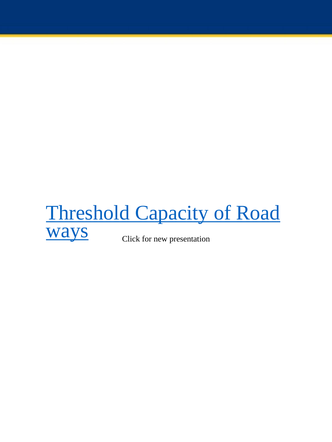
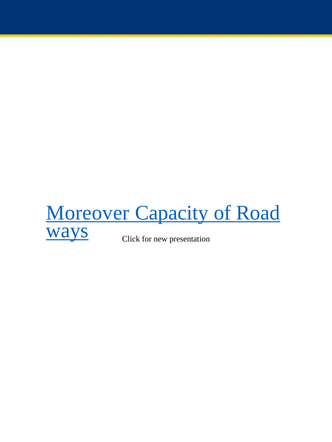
Threshold: Threshold -> Moreover
